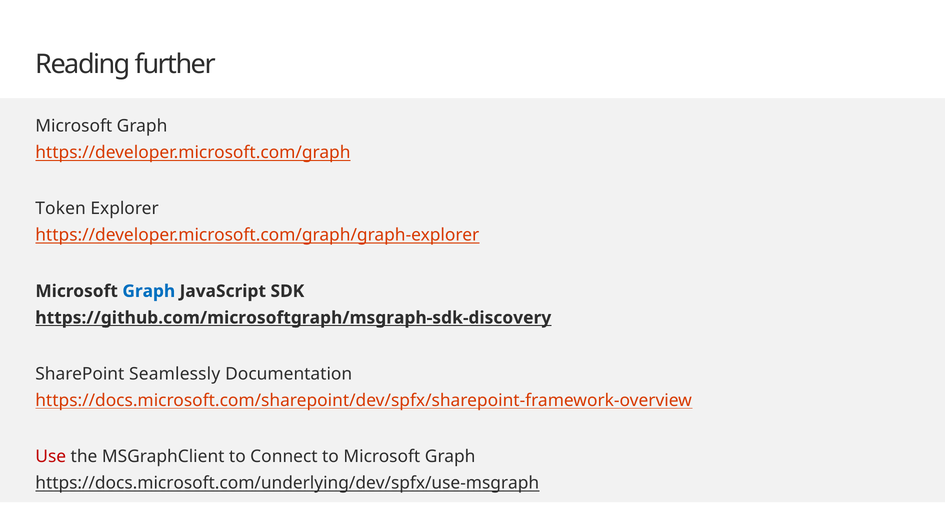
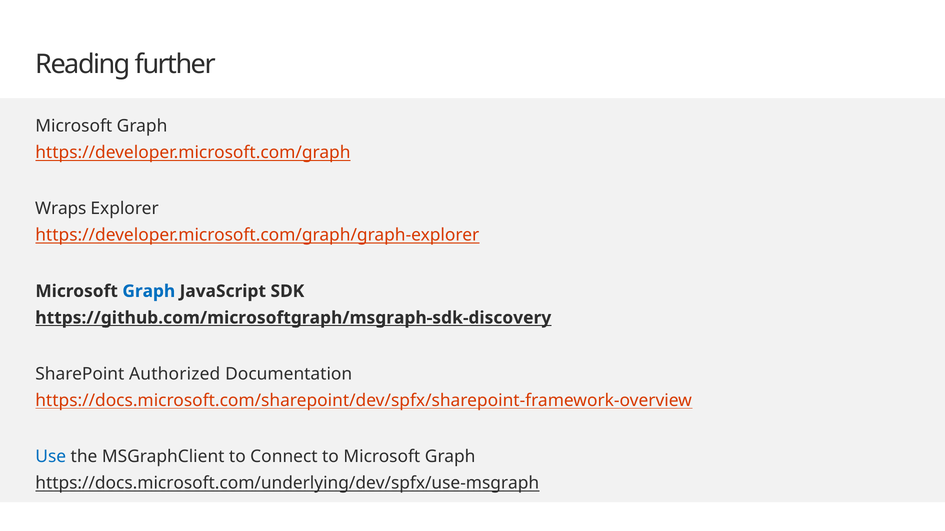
Token: Token -> Wraps
Seamlessly: Seamlessly -> Authorized
Use colour: red -> blue
